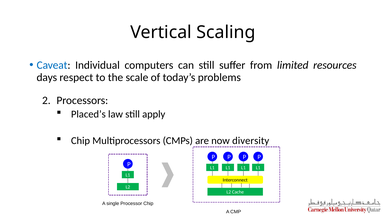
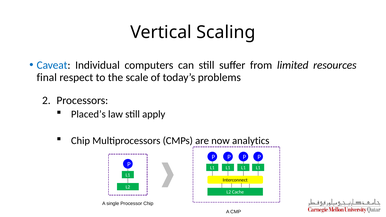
days: days -> final
diversity: diversity -> analytics
